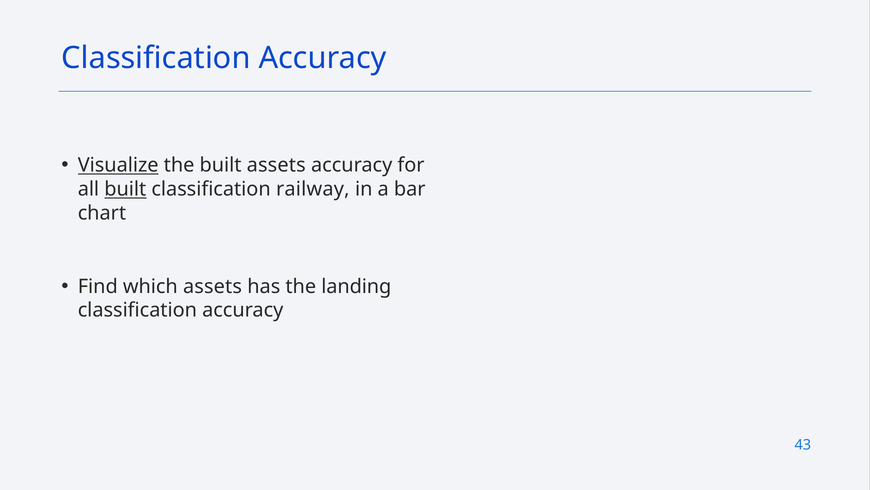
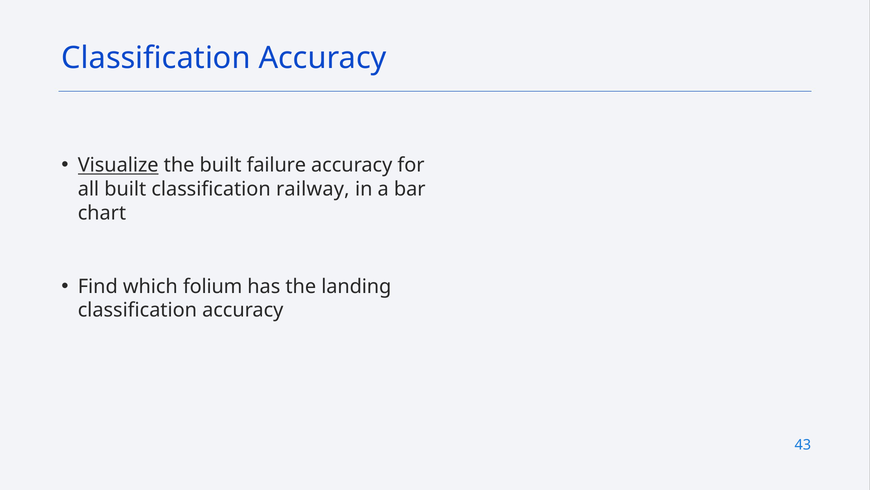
built assets: assets -> failure
built at (125, 189) underline: present -> none
which assets: assets -> folium
